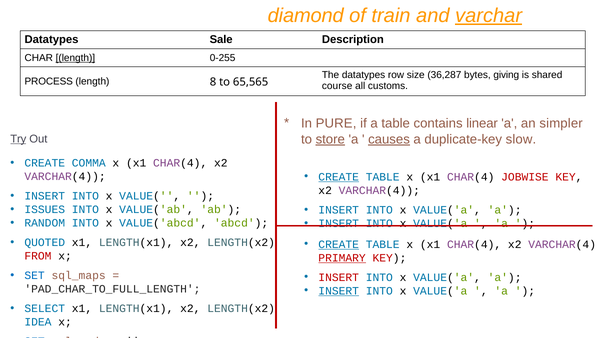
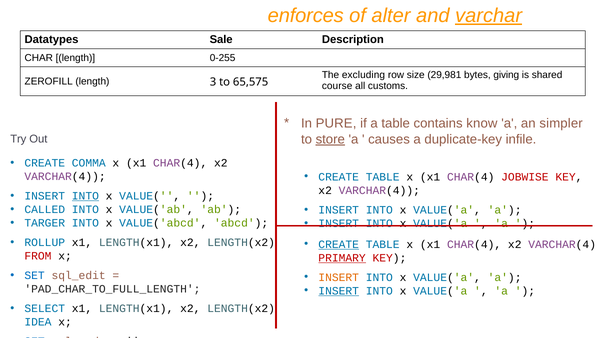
diamond: diamond -> enforces
train: train -> alter
length at (75, 58) underline: present -> none
The datatypes: datatypes -> excluding
36,287: 36,287 -> 29,981
PROCESS: PROCESS -> ZEROFILL
8: 8 -> 3
65,565: 65,565 -> 65,575
linear: linear -> know
causes underline: present -> none
slow: slow -> infile
Try underline: present -> none
CREATE at (339, 177) underline: present -> none
INTO at (85, 196) underline: none -> present
ISSUES: ISSUES -> CALLED
RANDOM: RANDOM -> TARGER
QUOTED: QUOTED -> ROLLUP
sql_maps: sql_maps -> sql_edit
INSERT at (339, 278) colour: red -> orange
